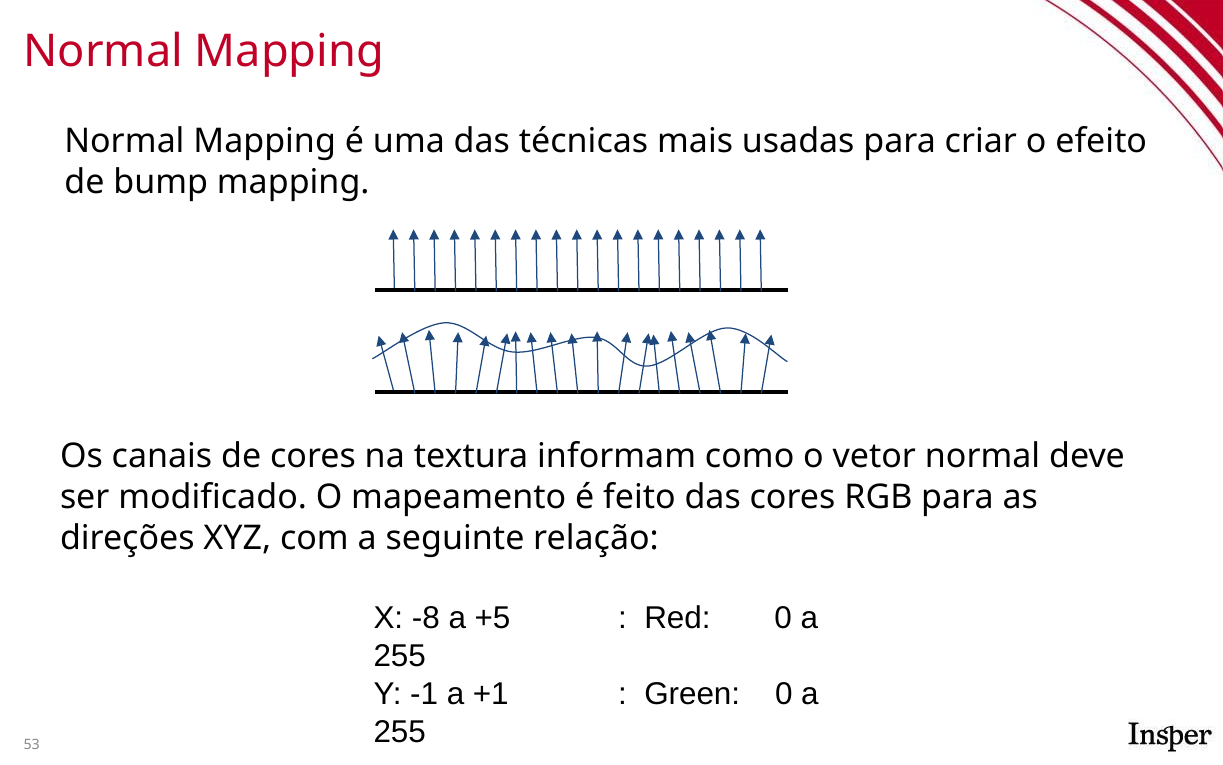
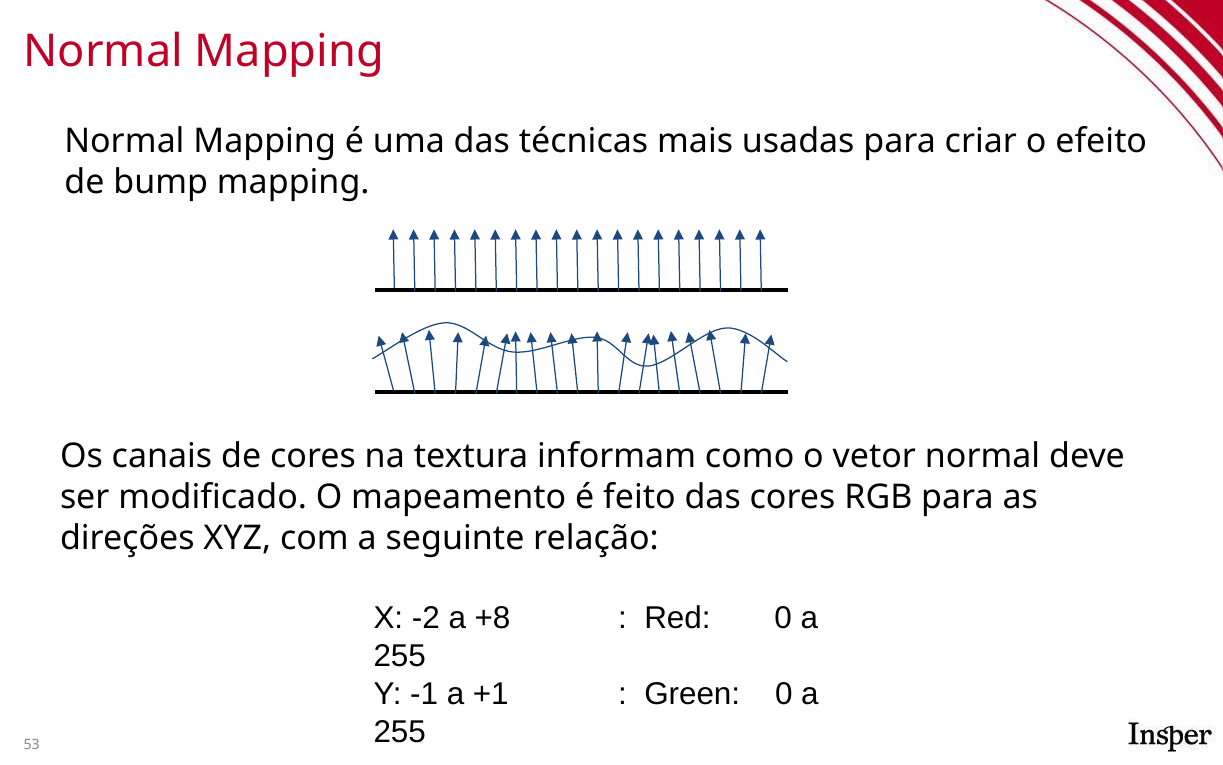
-8: -8 -> -2
+5: +5 -> +8
